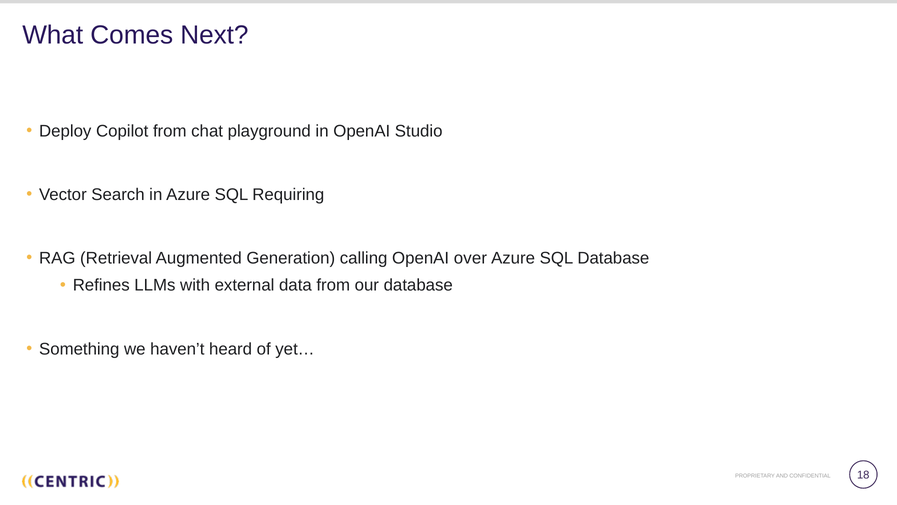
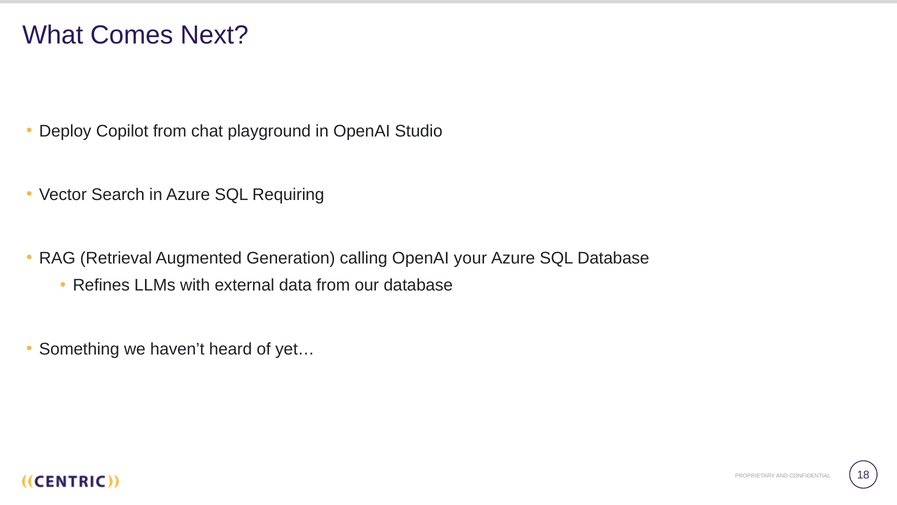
over: over -> your
